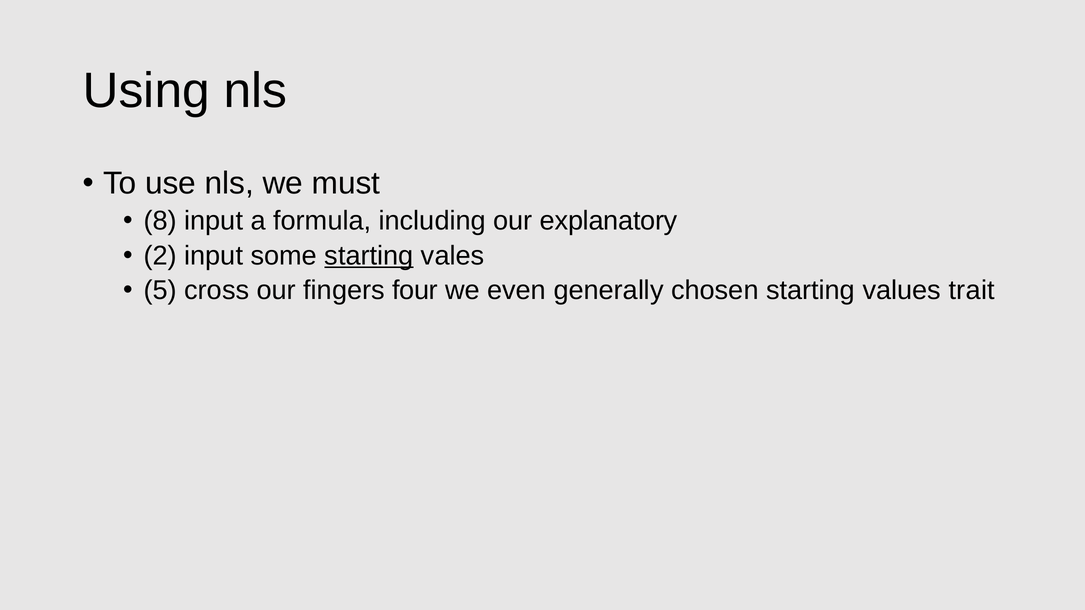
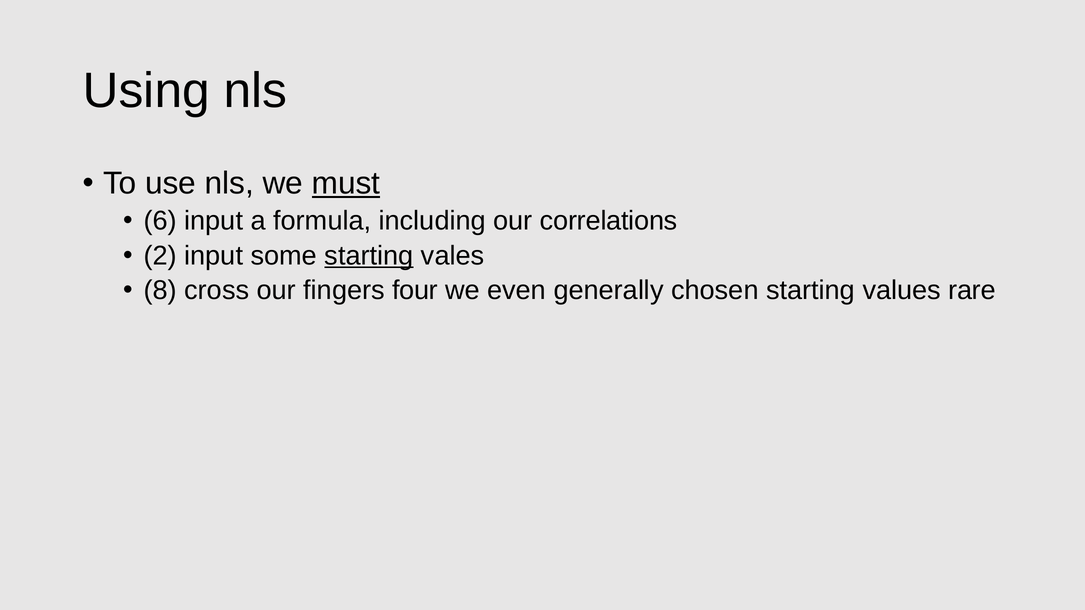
must underline: none -> present
8: 8 -> 6
explanatory: explanatory -> correlations
5: 5 -> 8
trait: trait -> rare
